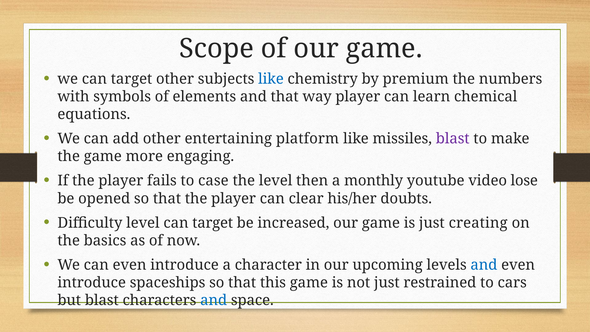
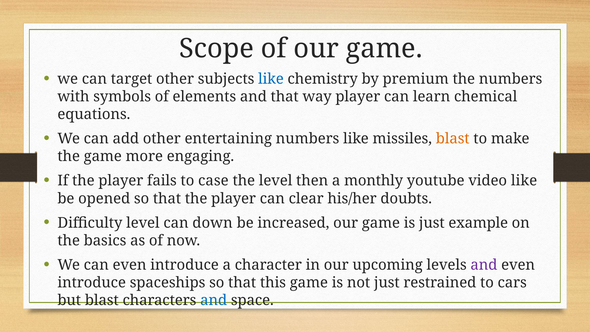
entertaining platform: platform -> numbers
blast at (453, 139) colour: purple -> orange
video lose: lose -> like
level can target: target -> down
creating: creating -> example
and at (484, 265) colour: blue -> purple
